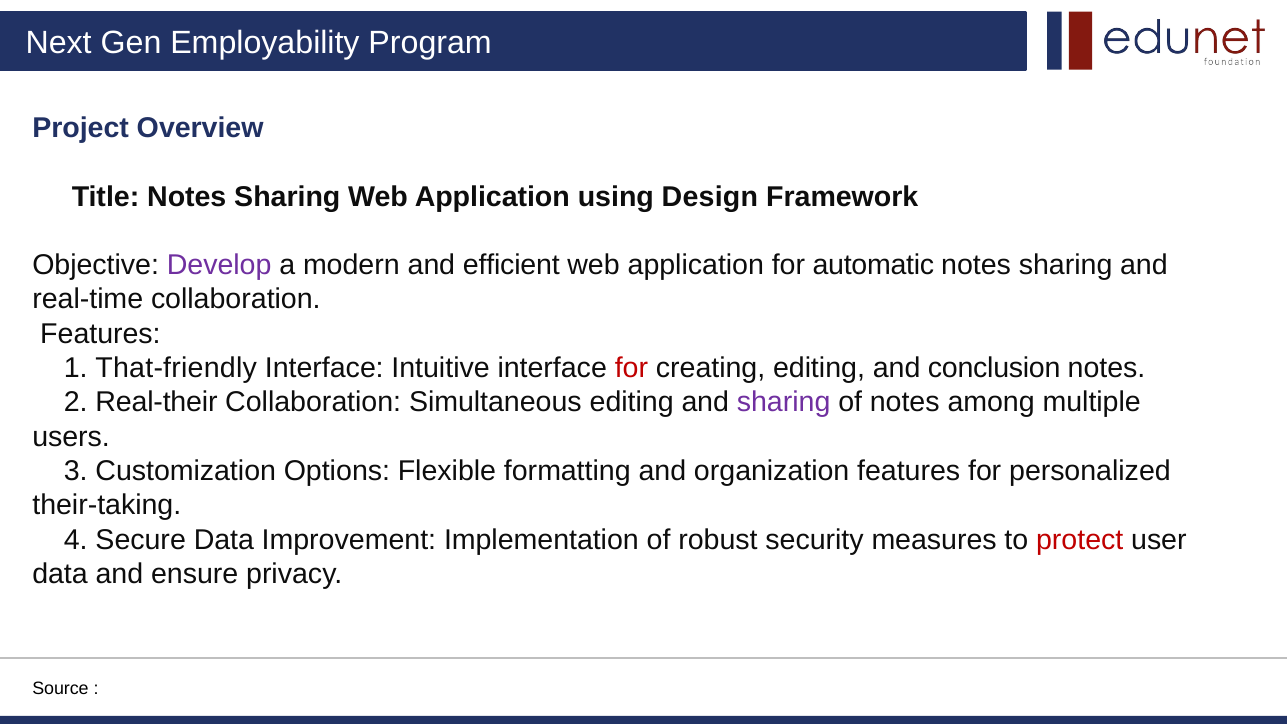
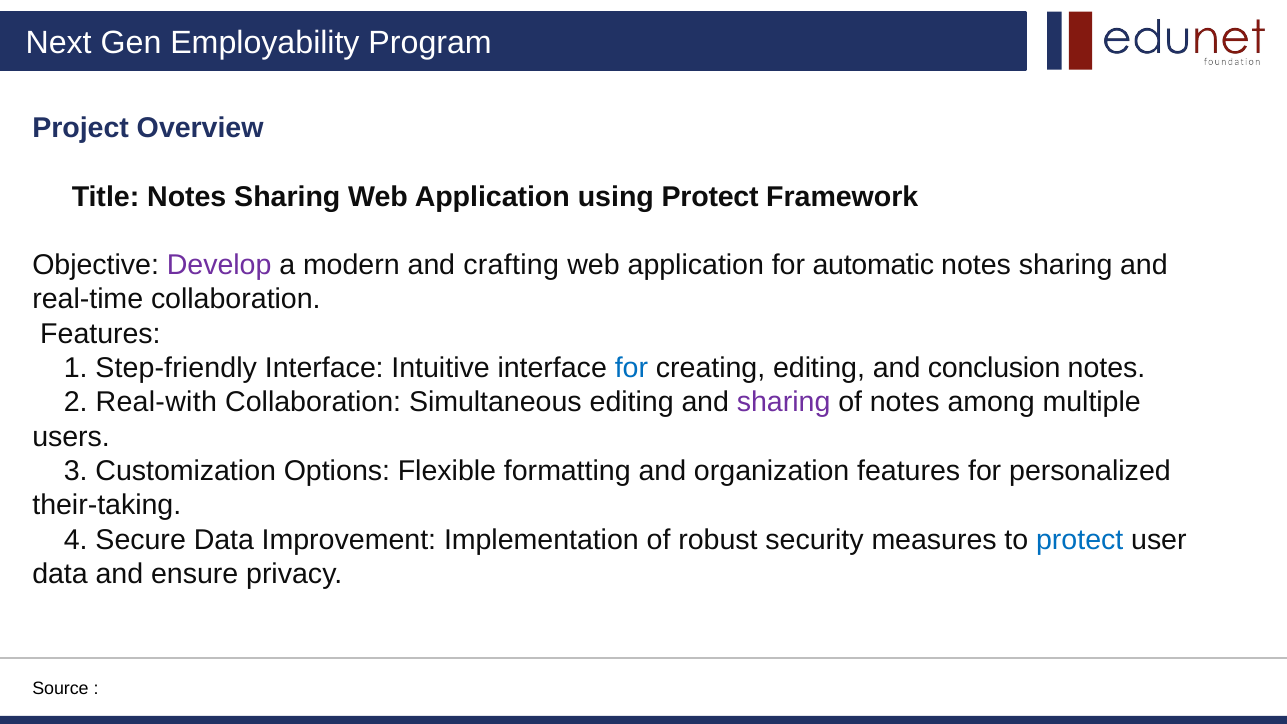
using Design: Design -> Protect
efficient: efficient -> crafting
That-friendly: That-friendly -> Step-friendly
for at (631, 368) colour: red -> blue
Real-their: Real-their -> Real-with
protect at (1080, 540) colour: red -> blue
